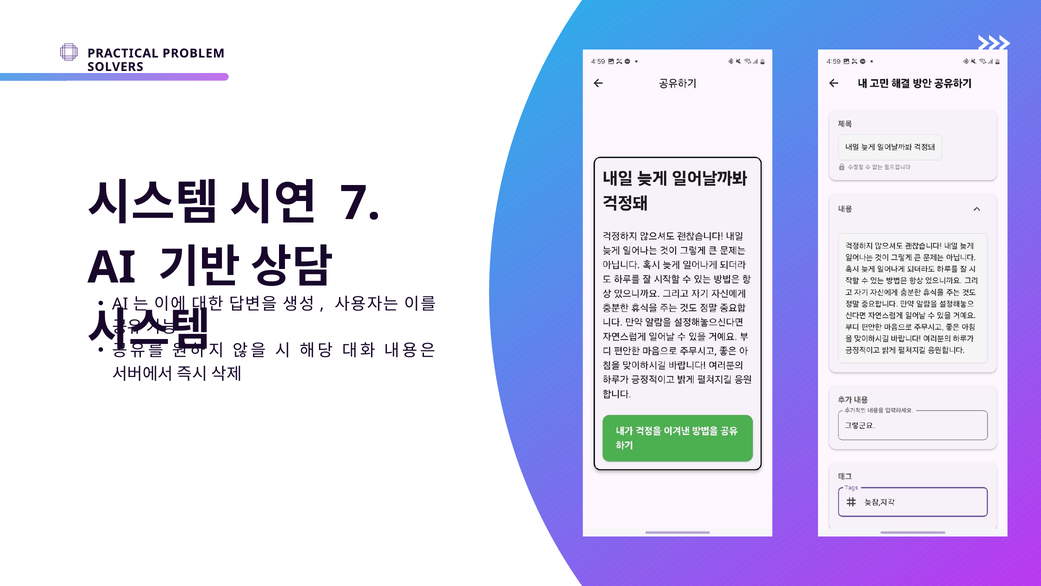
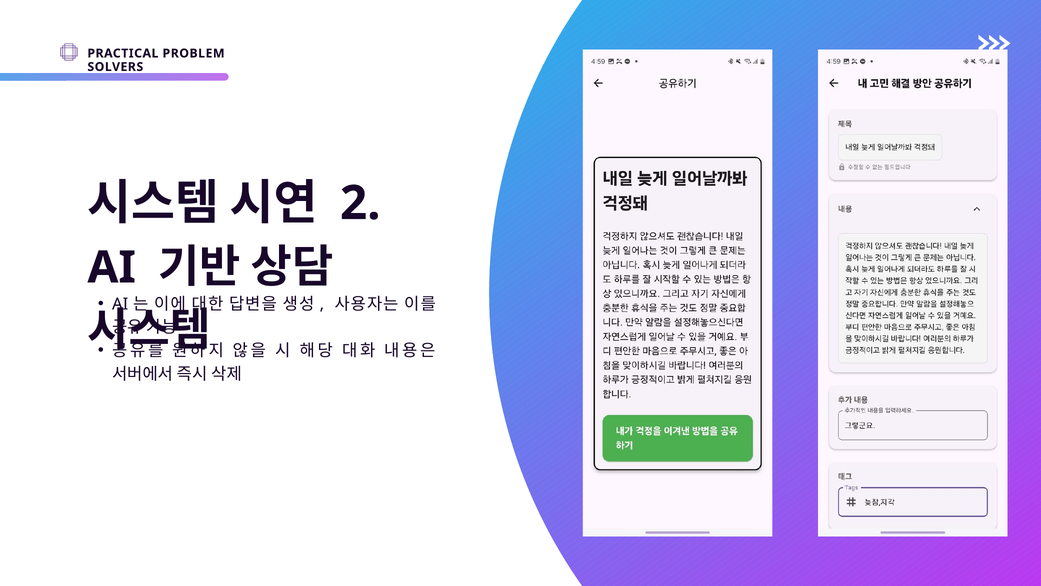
7: 7 -> 2
